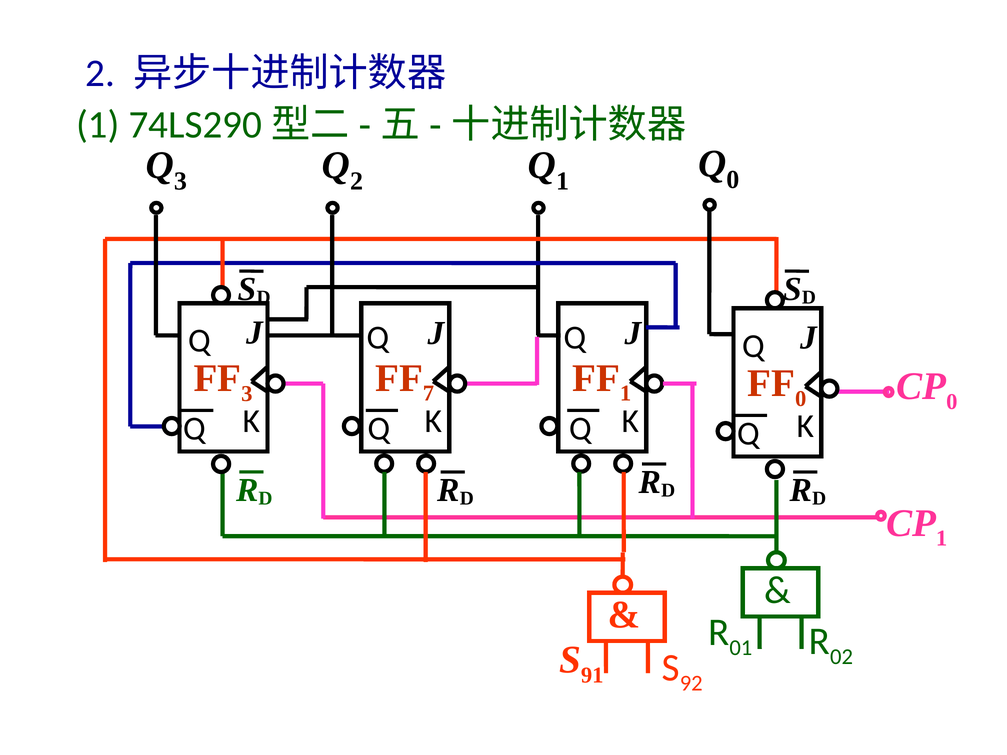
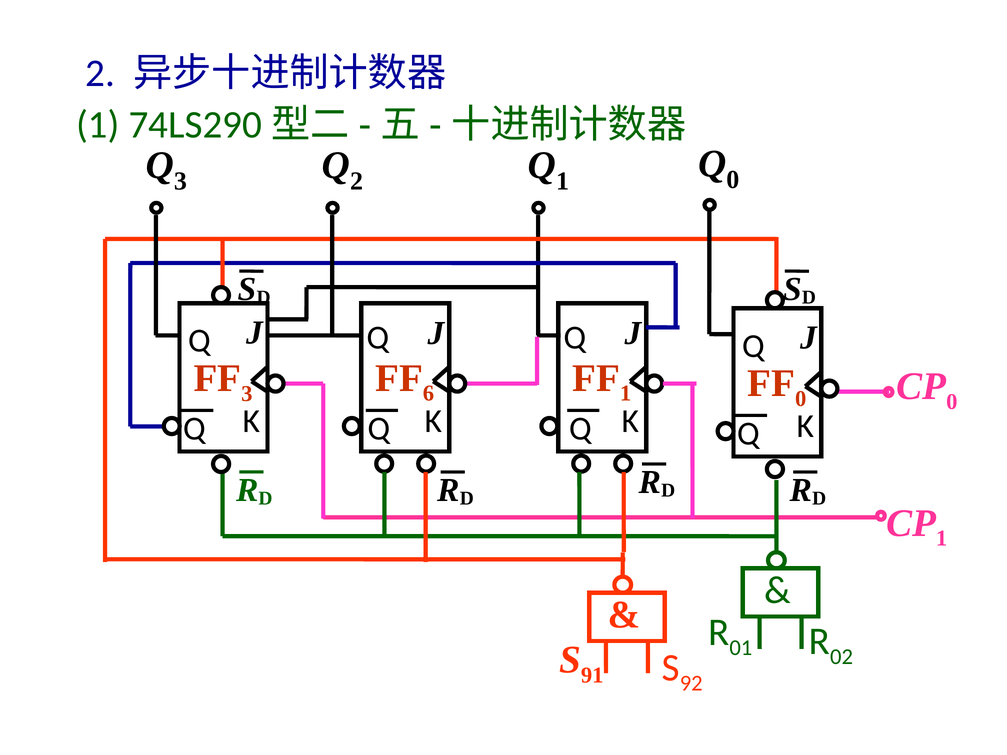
7: 7 -> 6
